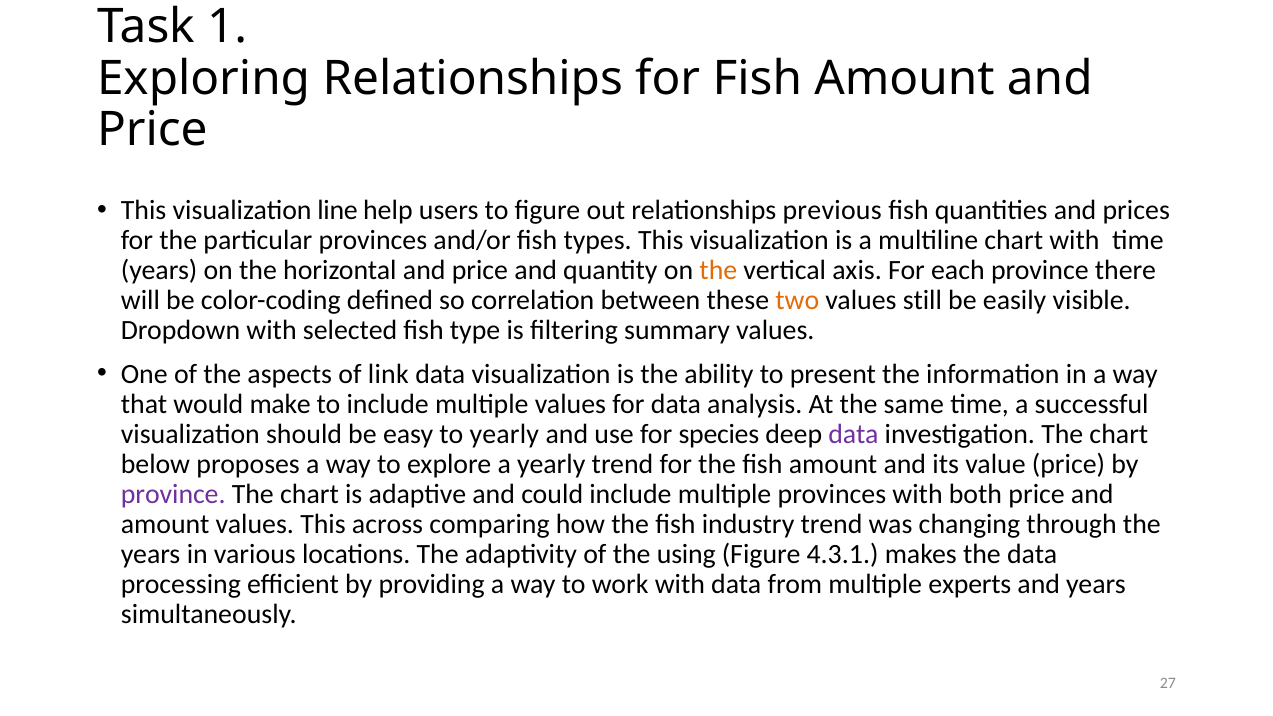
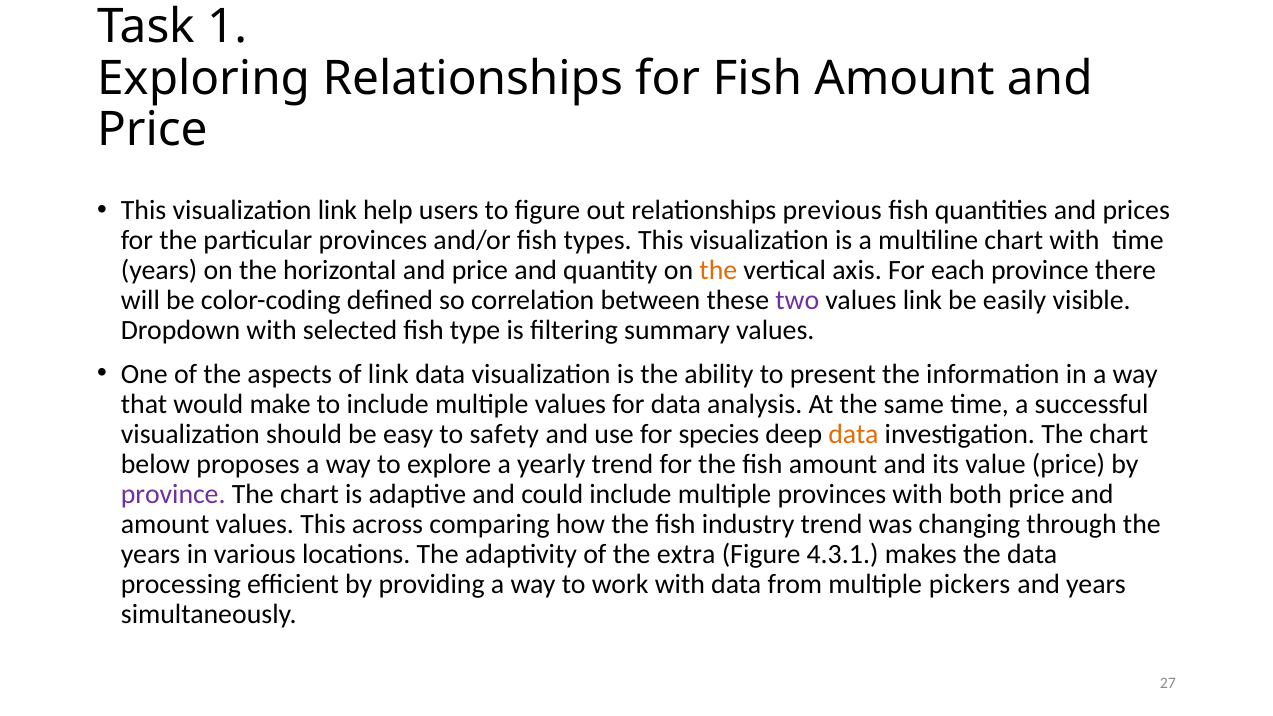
visualization line: line -> link
two colour: orange -> purple
values still: still -> link
to yearly: yearly -> safety
data at (853, 434) colour: purple -> orange
using: using -> extra
experts: experts -> pickers
